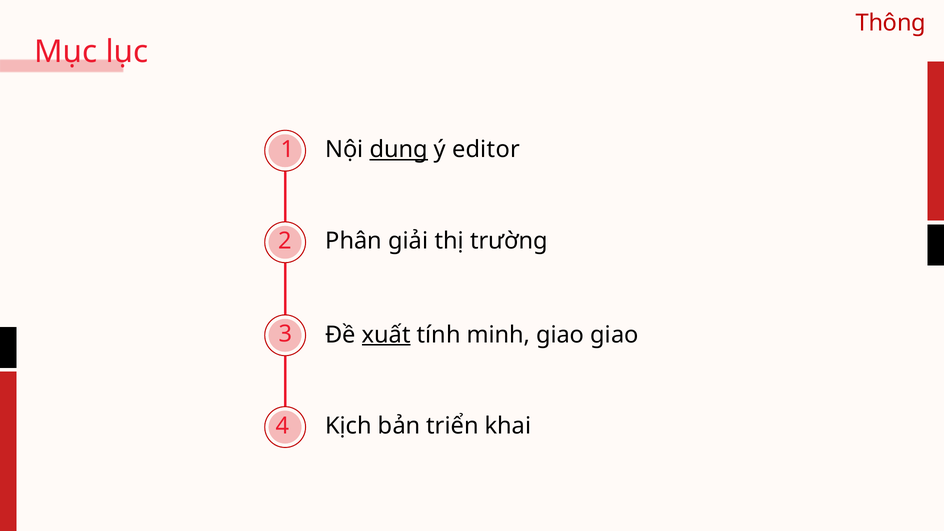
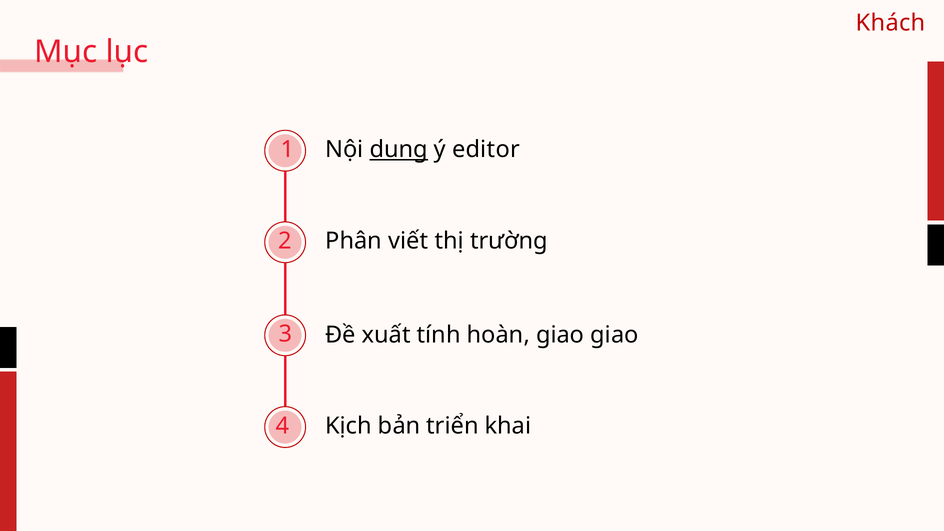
Thông: Thông -> Khách
giải: giải -> viết
xuất underline: present -> none
minh: minh -> hoàn
